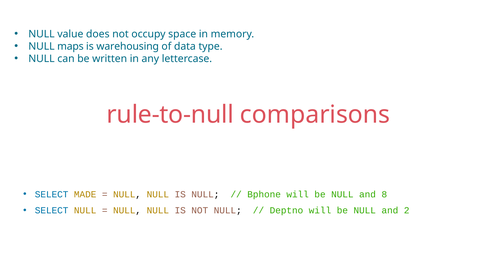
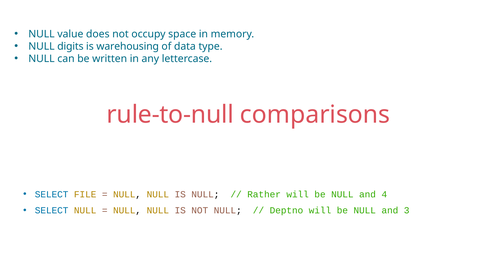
maps: maps -> digits
MADE: MADE -> FILE
Bphone: Bphone -> Rather
8: 8 -> 4
2: 2 -> 3
